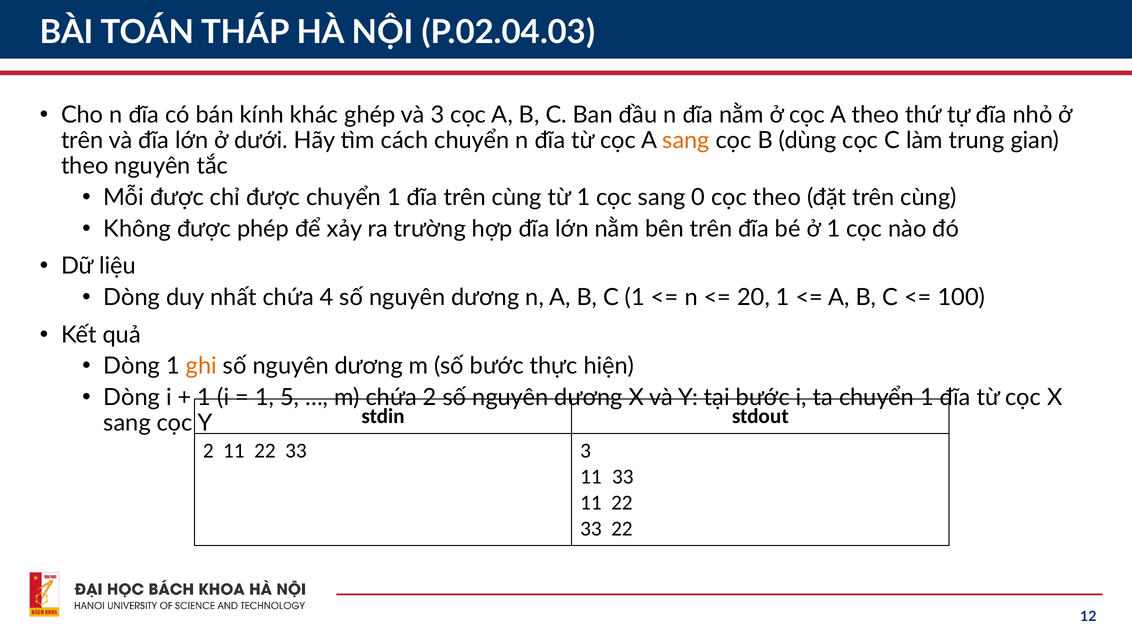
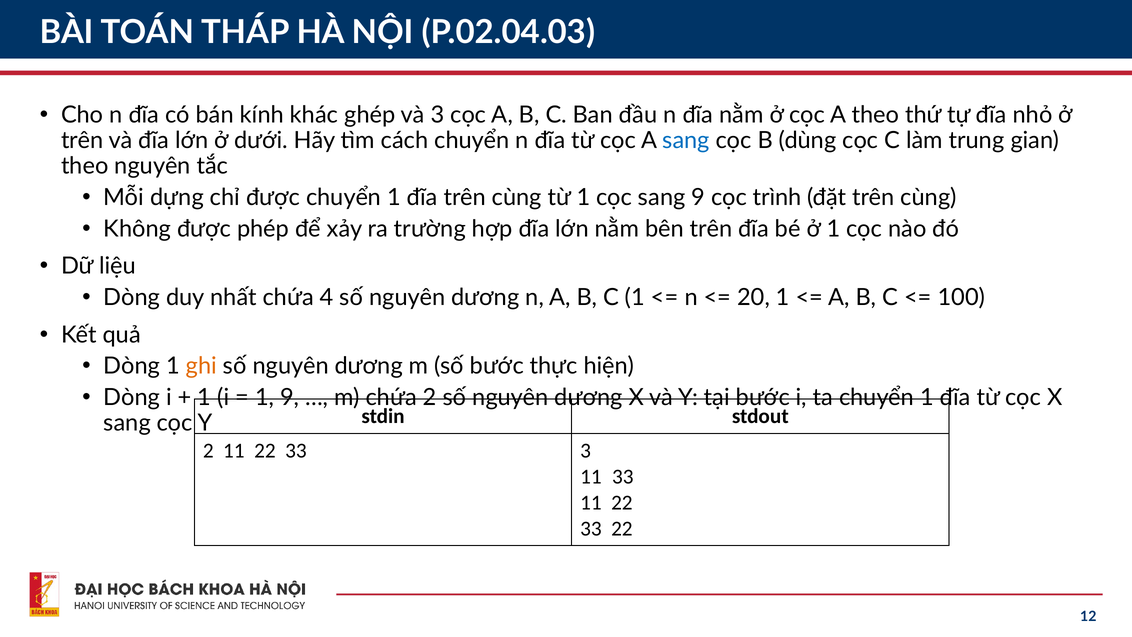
sang at (686, 141) colour: orange -> blue
Mỗi được: được -> dựng
sang 0: 0 -> 9
cọc theo: theo -> trình
1 5: 5 -> 9
